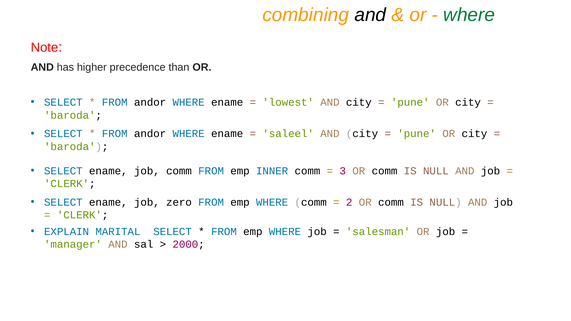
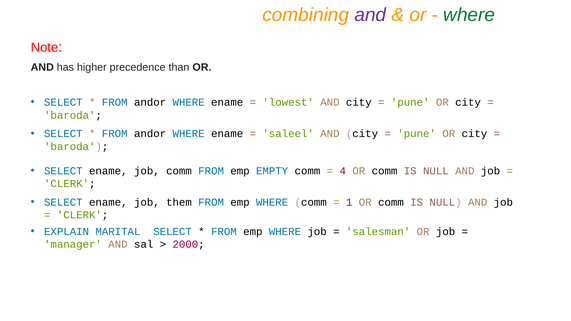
and at (370, 15) colour: black -> purple
INNER: INNER -> EMPTY
3: 3 -> 4
zero: zero -> them
2: 2 -> 1
